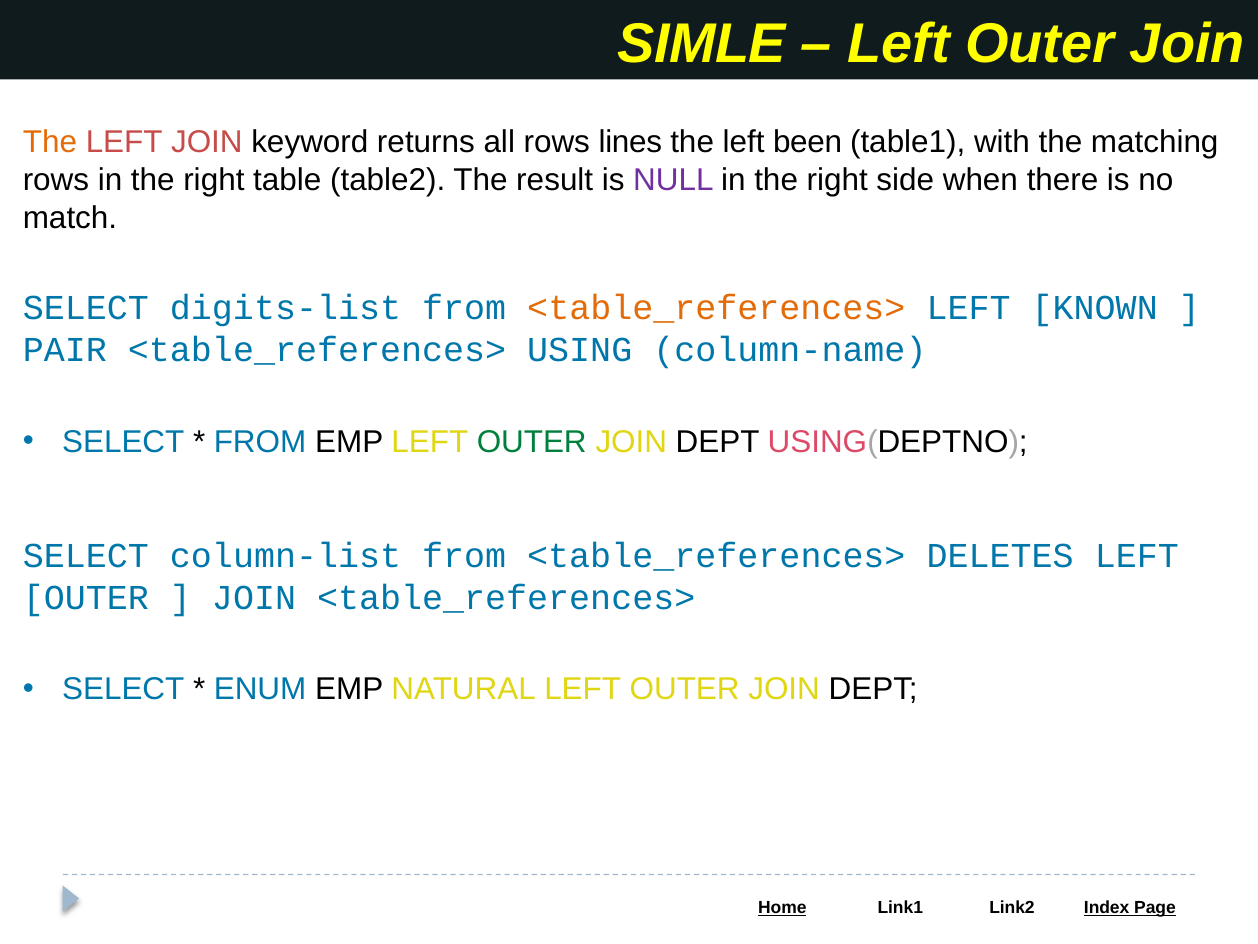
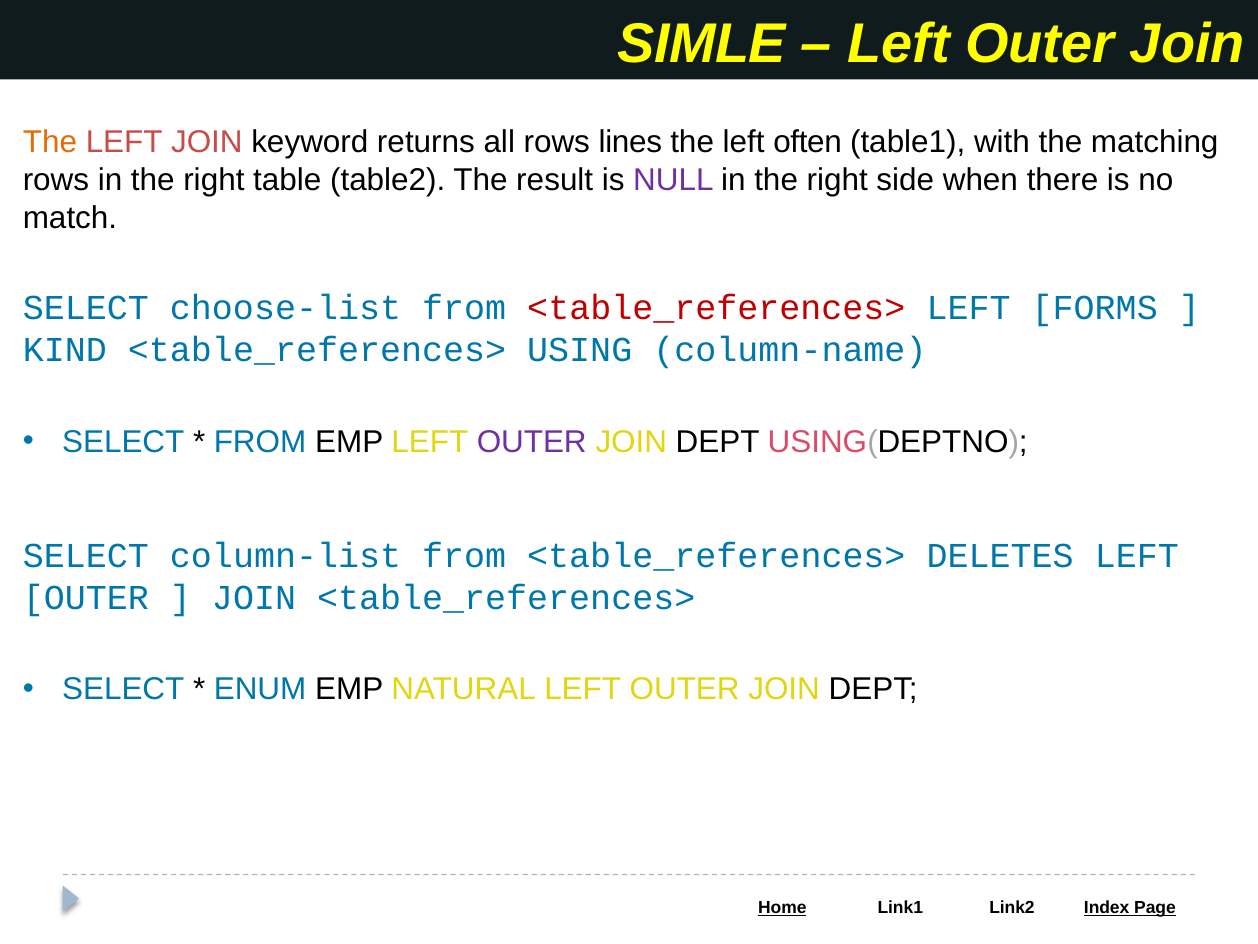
been: been -> often
digits-list: digits-list -> choose-list
<table_references> at (716, 308) colour: orange -> red
KNOWN: KNOWN -> FORMS
PAIR: PAIR -> KIND
OUTER at (532, 442) colour: green -> purple
